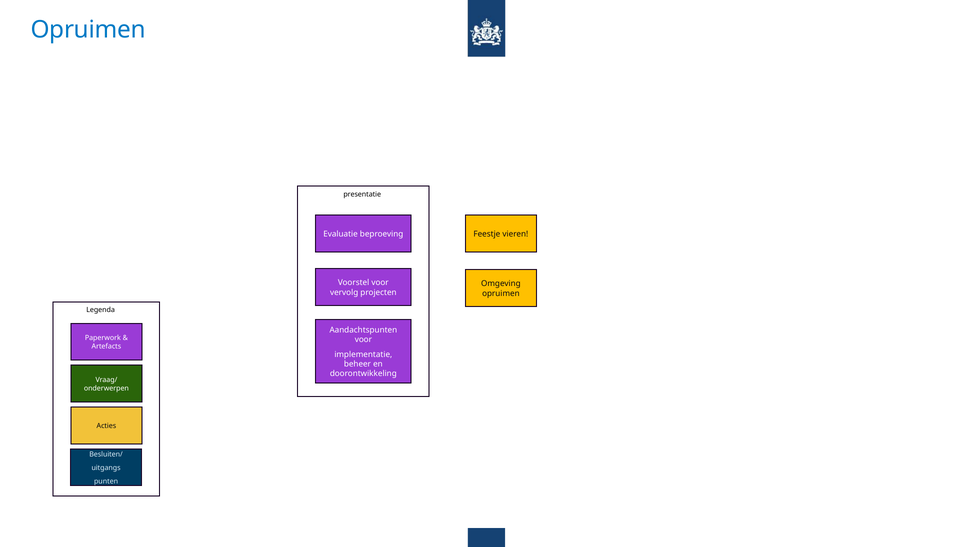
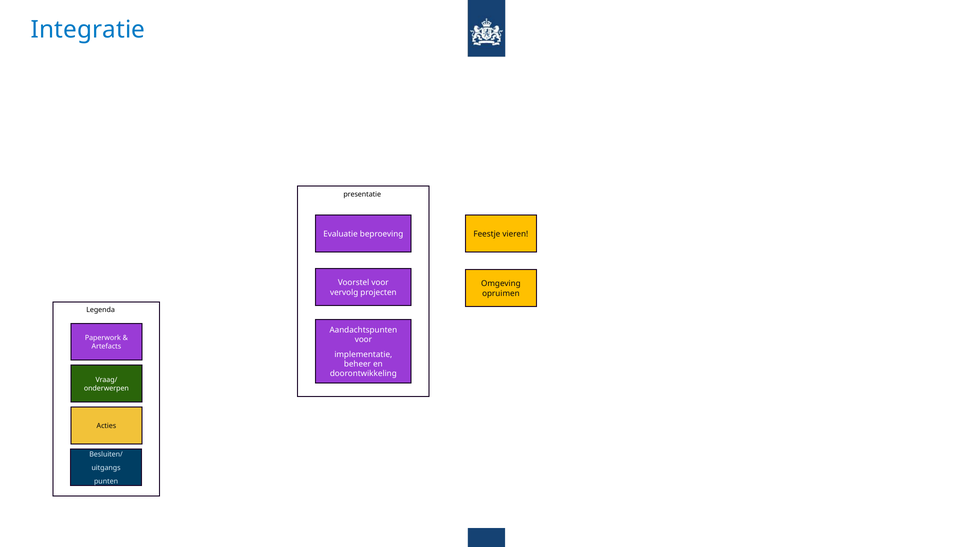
Opruimen at (88, 30): Opruimen -> Integratie
